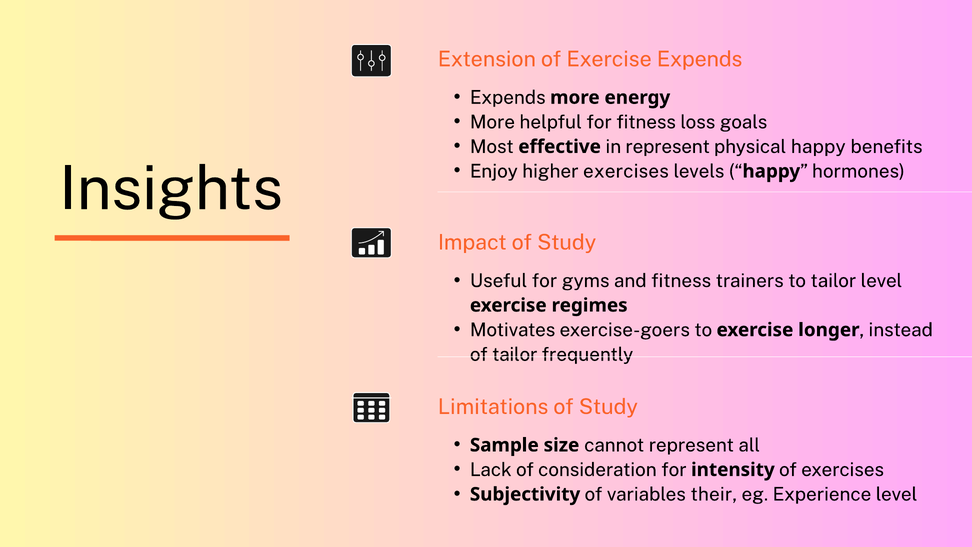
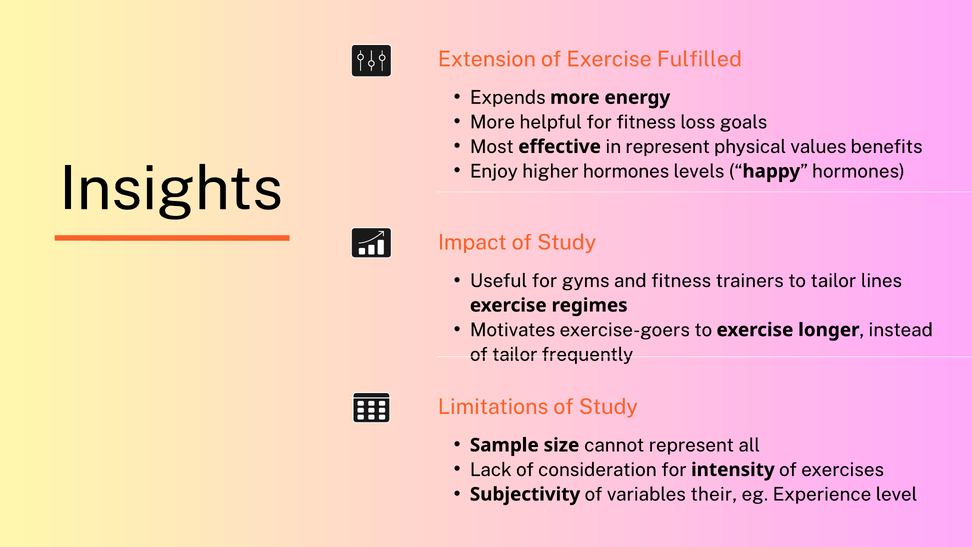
Exercise Expends: Expends -> Fulfilled
physical happy: happy -> values
higher exercises: exercises -> hormones
tailor level: level -> lines
